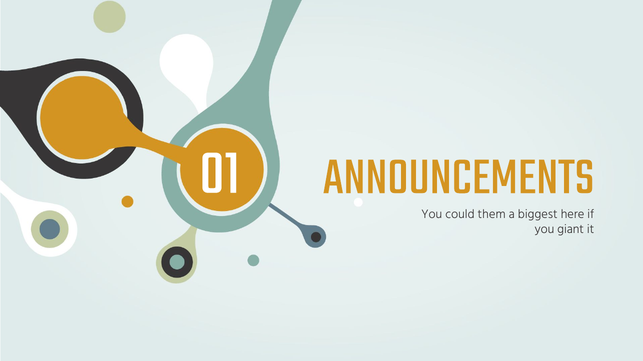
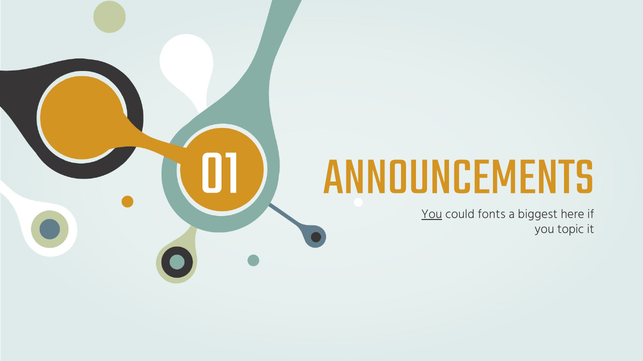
You at (432, 215) underline: none -> present
them: them -> fonts
giant: giant -> topic
